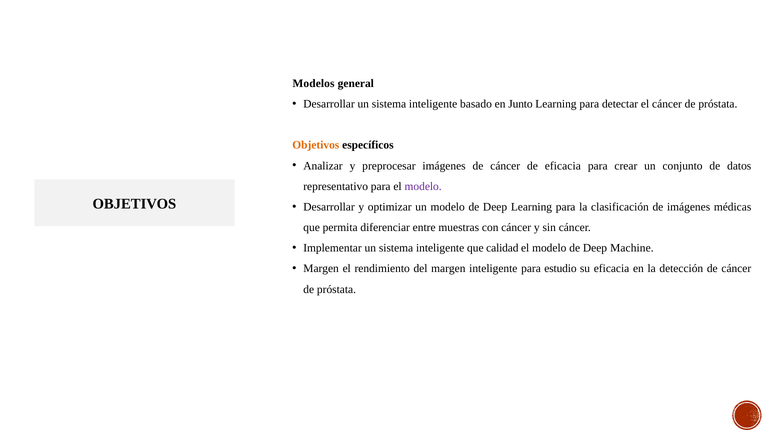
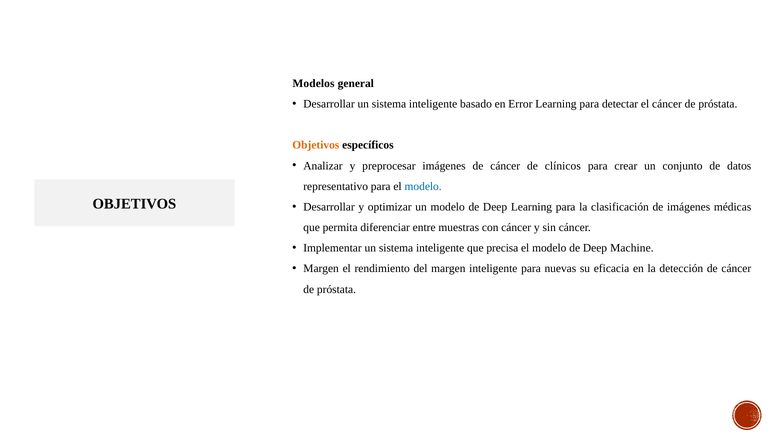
Junto: Junto -> Error
de eficacia: eficacia -> clínicos
modelo at (423, 186) colour: purple -> blue
calidad: calidad -> precisa
estudio: estudio -> nuevas
